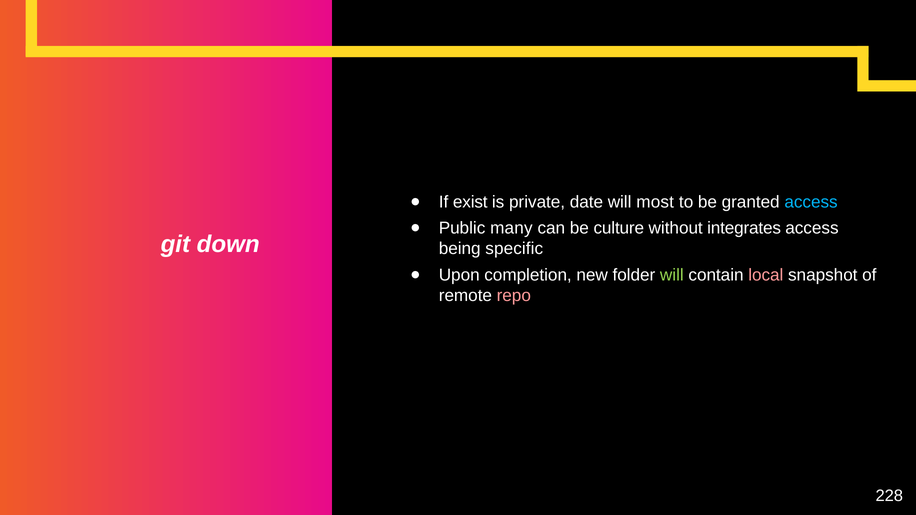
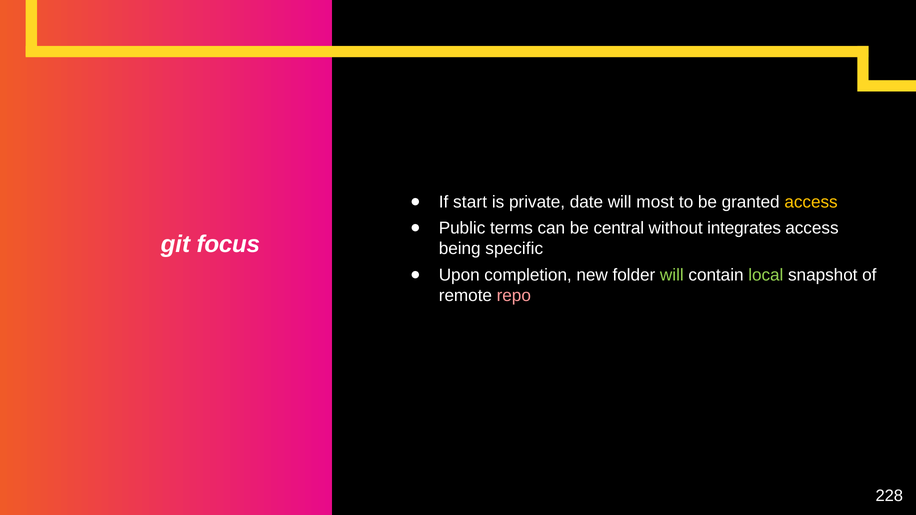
exist: exist -> start
access at (811, 202) colour: light blue -> yellow
many: many -> terms
culture: culture -> central
down: down -> focus
local colour: pink -> light green
